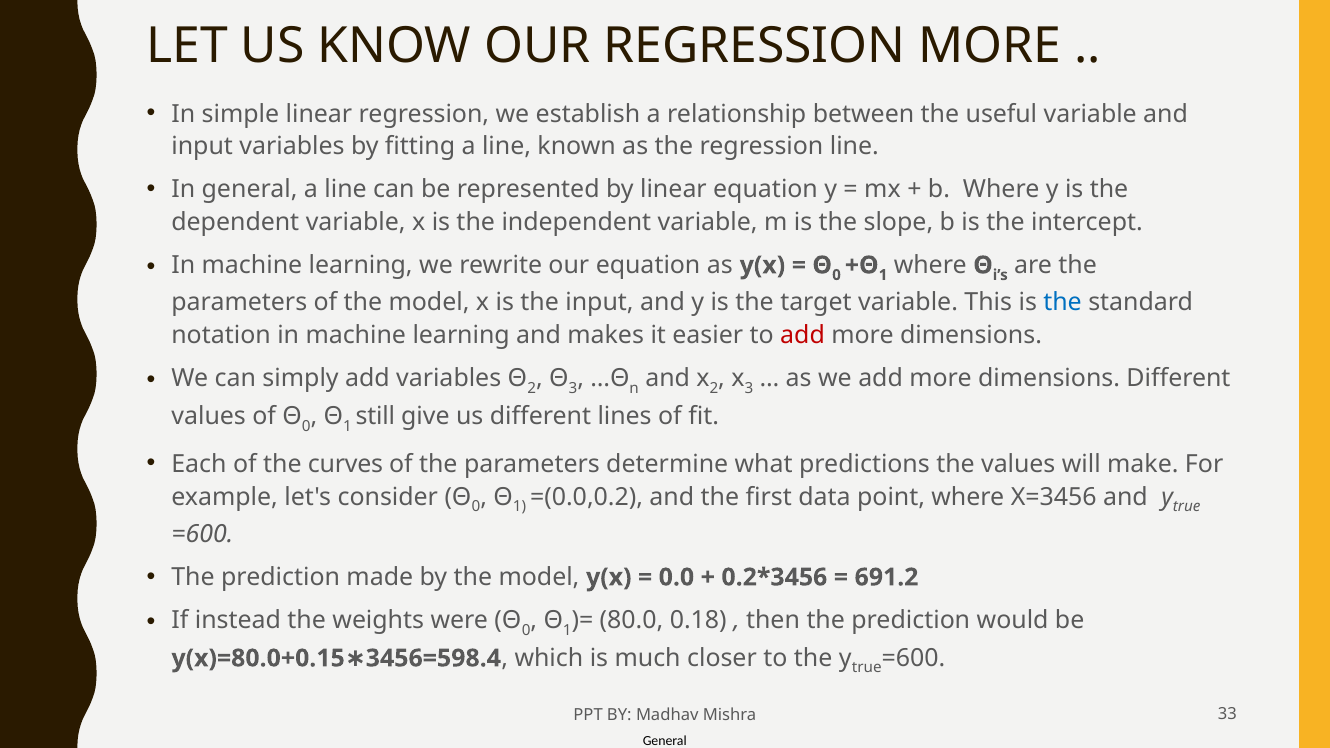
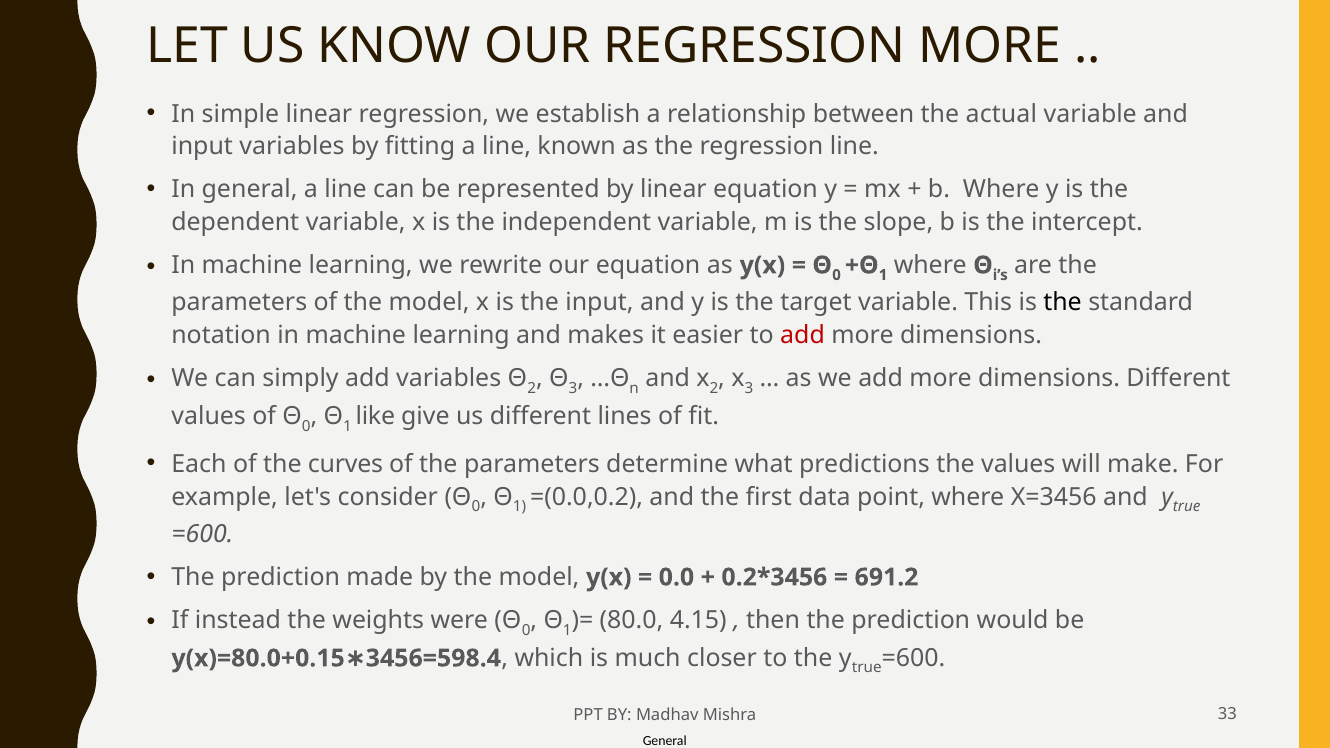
useful: useful -> actual
the at (1063, 303) colour: blue -> black
still: still -> like
0.18: 0.18 -> 4.15
